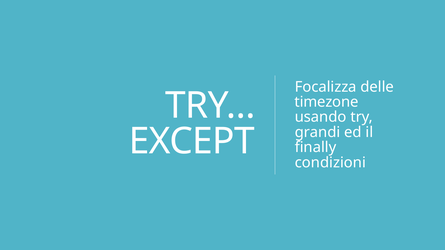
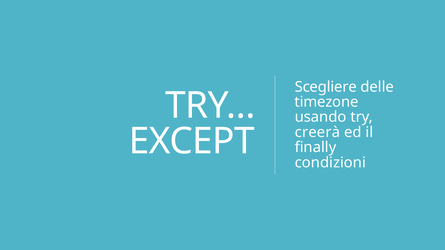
Focalizza: Focalizza -> Scegliere
grandi: grandi -> creerà
